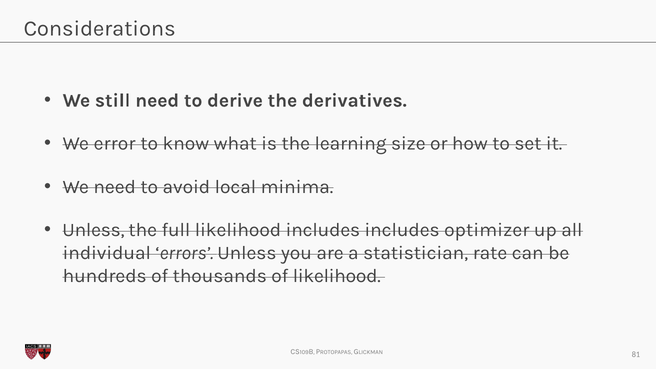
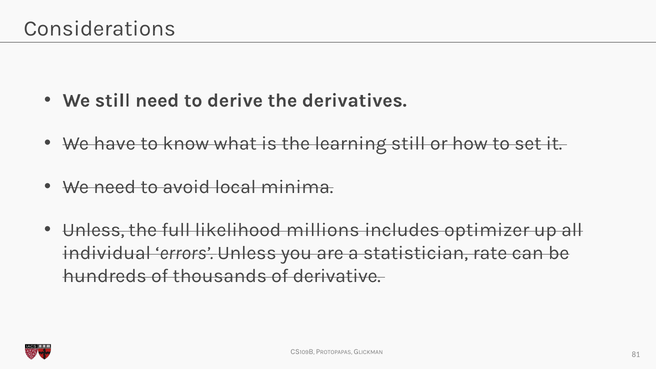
error: error -> have
learning size: size -> still
likelihood includes: includes -> millions
of likelihood: likelihood -> derivative
